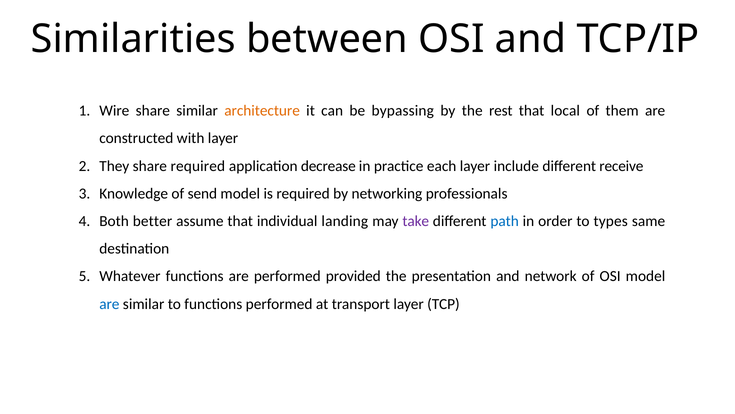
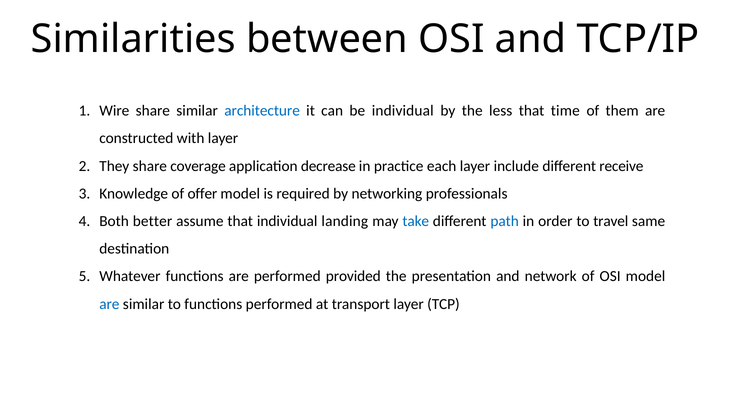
architecture colour: orange -> blue
be bypassing: bypassing -> individual
rest: rest -> less
local: local -> time
share required: required -> coverage
send: send -> offer
take colour: purple -> blue
types: types -> travel
